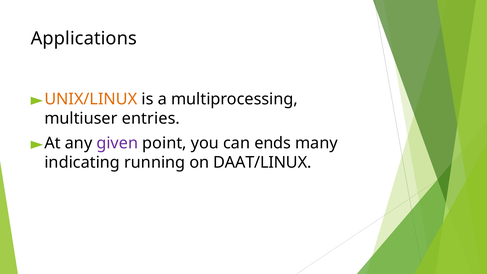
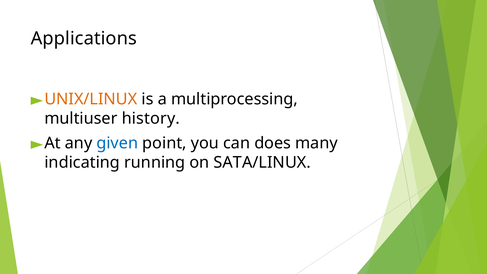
entries: entries -> history
given colour: purple -> blue
ends: ends -> does
DAAT/LINUX: DAAT/LINUX -> SATA/LINUX
